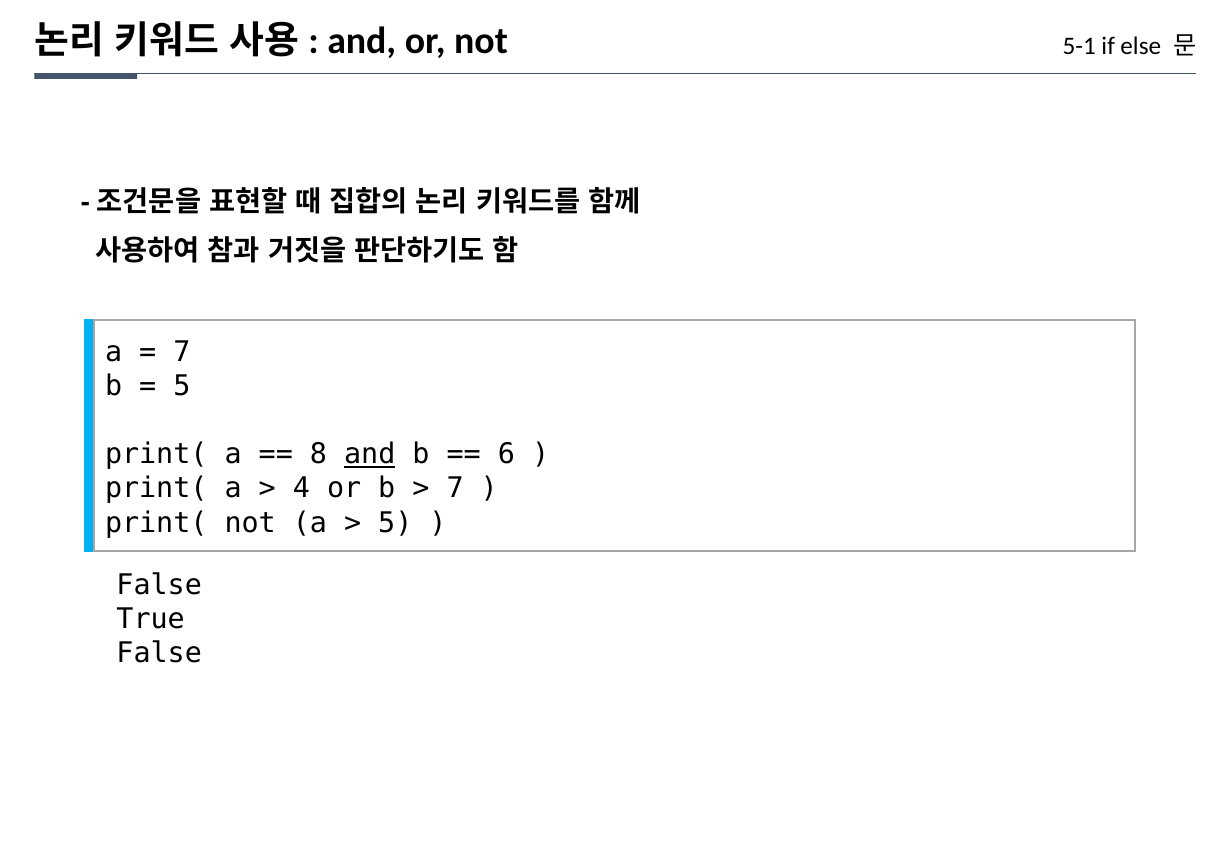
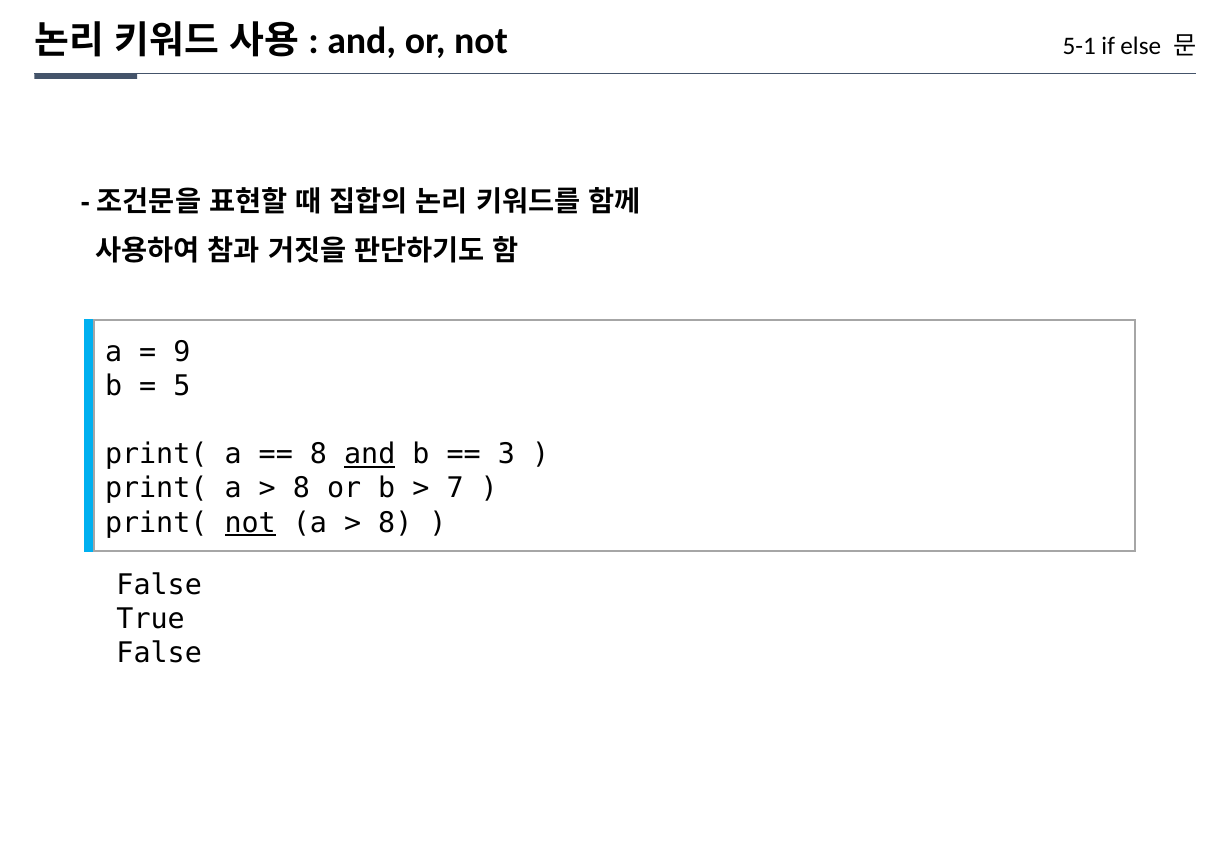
7 at (182, 352): 7 -> 9
6: 6 -> 3
4 at (301, 488): 4 -> 8
not at (250, 522) underline: none -> present
5 at (395, 522): 5 -> 8
